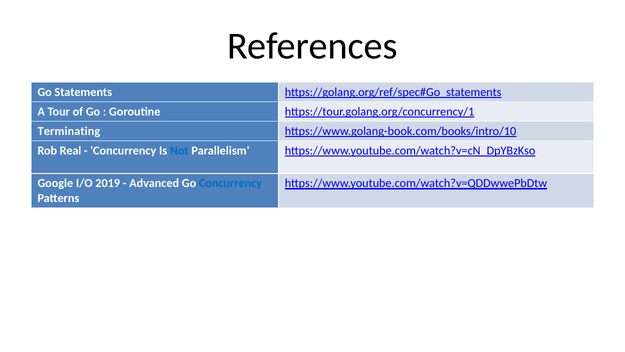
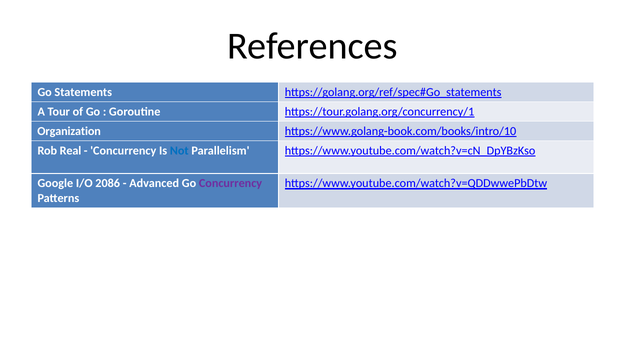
Terminating: Terminating -> Organization
2019: 2019 -> 2086
Concurrency at (231, 183) colour: blue -> purple
